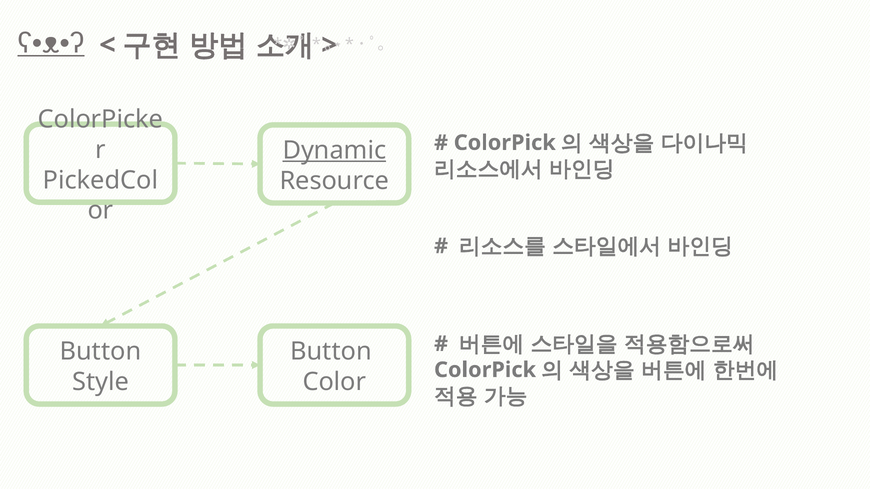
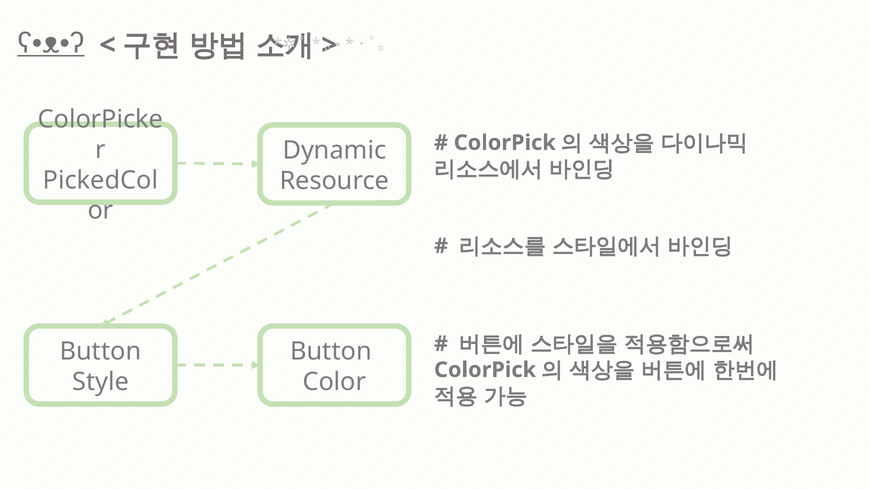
Dynamic underline: present -> none
